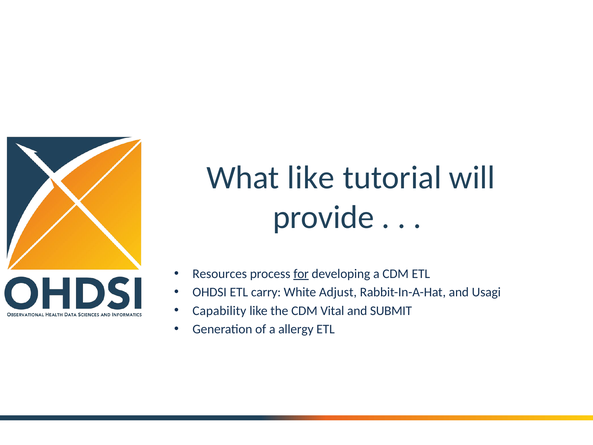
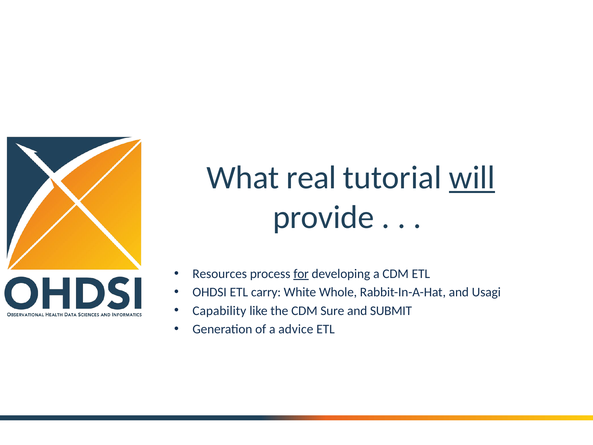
What like: like -> real
will underline: none -> present
Adjust: Adjust -> Whole
Vital: Vital -> Sure
allergy: allergy -> advice
